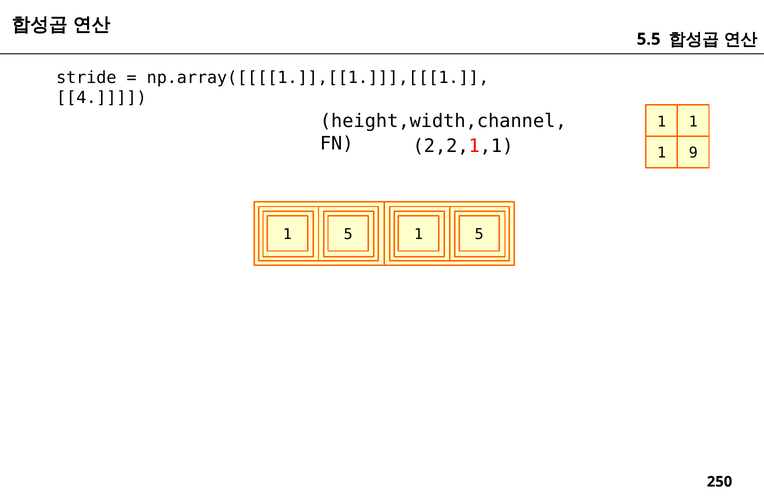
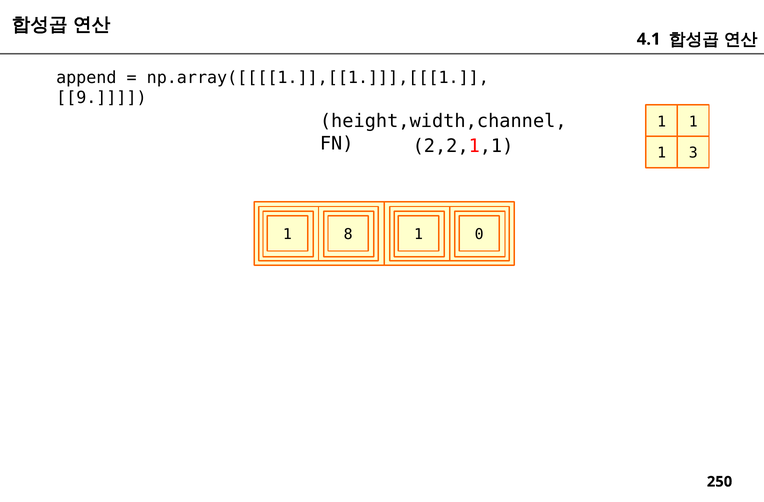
5.5: 5.5 -> 4.1
stride: stride -> append
4: 4 -> 9
9: 9 -> 3
5 at (348, 234): 5 -> 8
5 at (479, 234): 5 -> 0
